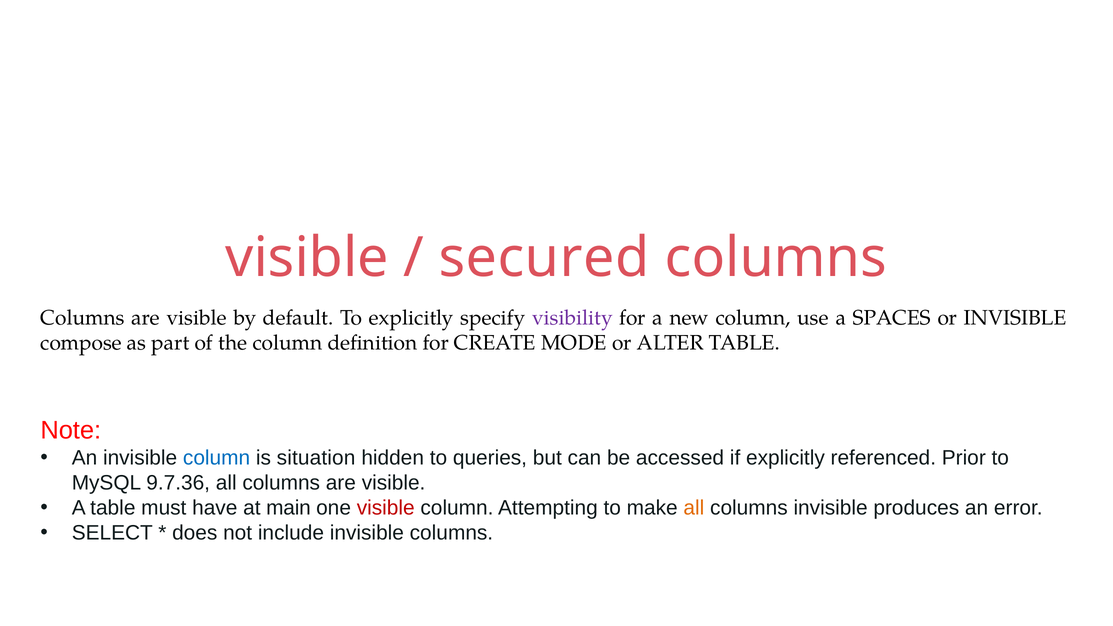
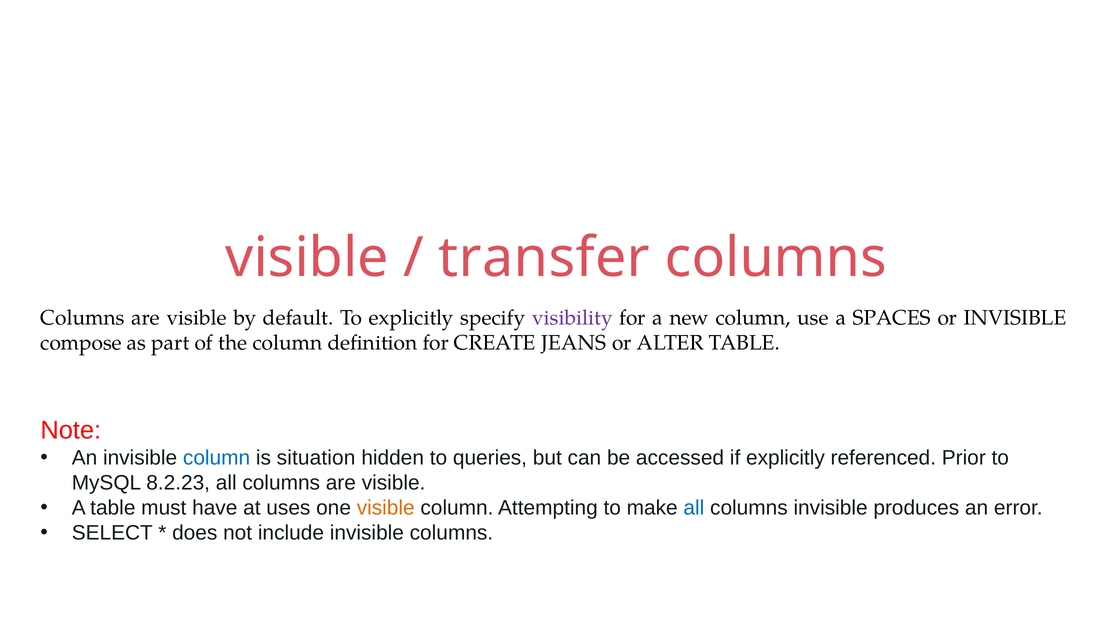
secured: secured -> transfer
MODE: MODE -> JEANS
9.7.36: 9.7.36 -> 8.2.23
main: main -> uses
visible at (386, 508) colour: red -> orange
all at (694, 508) colour: orange -> blue
